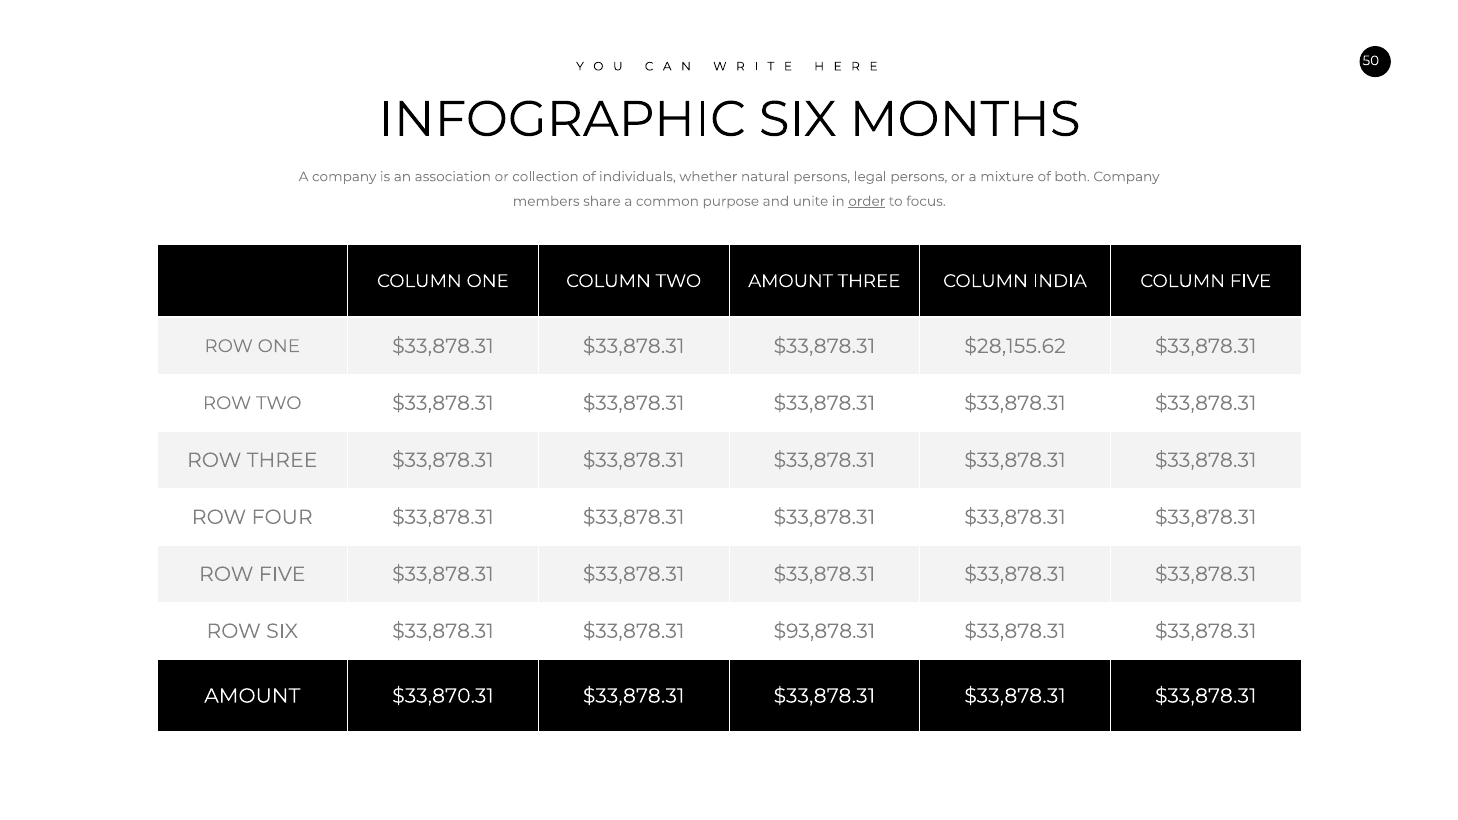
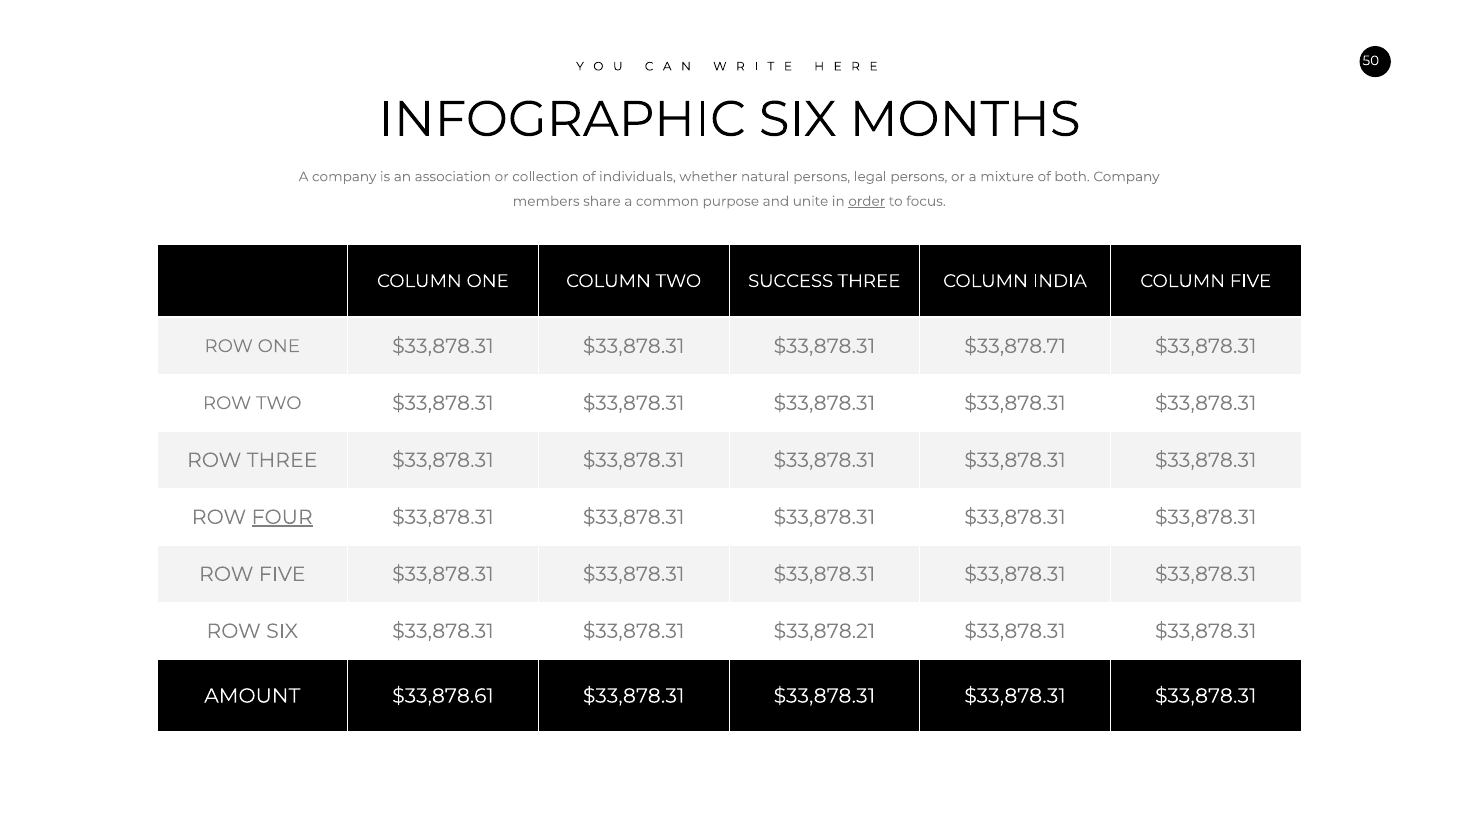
TWO AMOUNT: AMOUNT -> SUCCESS
$28,155.62: $28,155.62 -> $33,878.71
FOUR underline: none -> present
$93,878.31: $93,878.31 -> $33,878.21
$33,870.31: $33,870.31 -> $33,878.61
